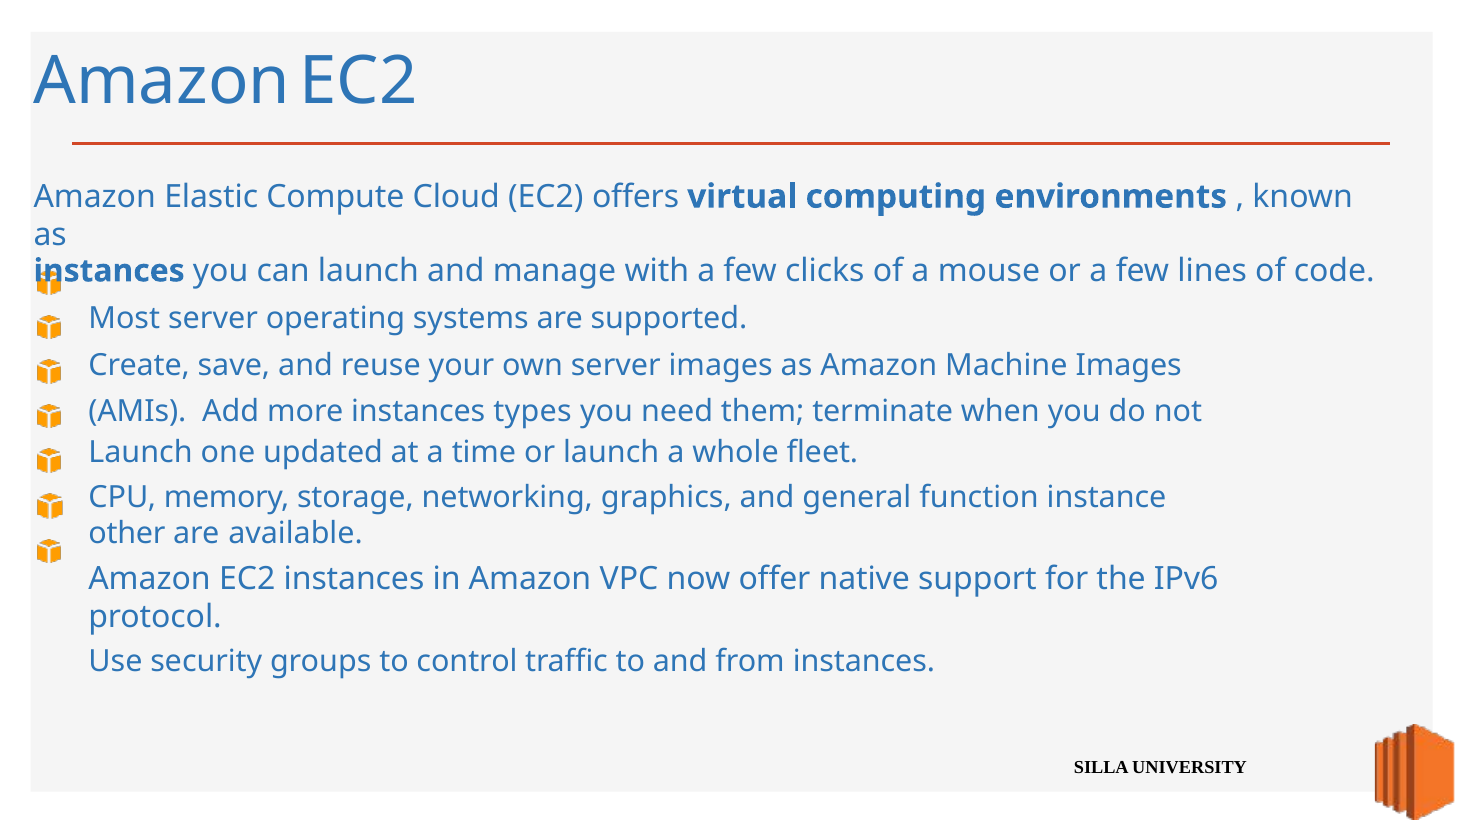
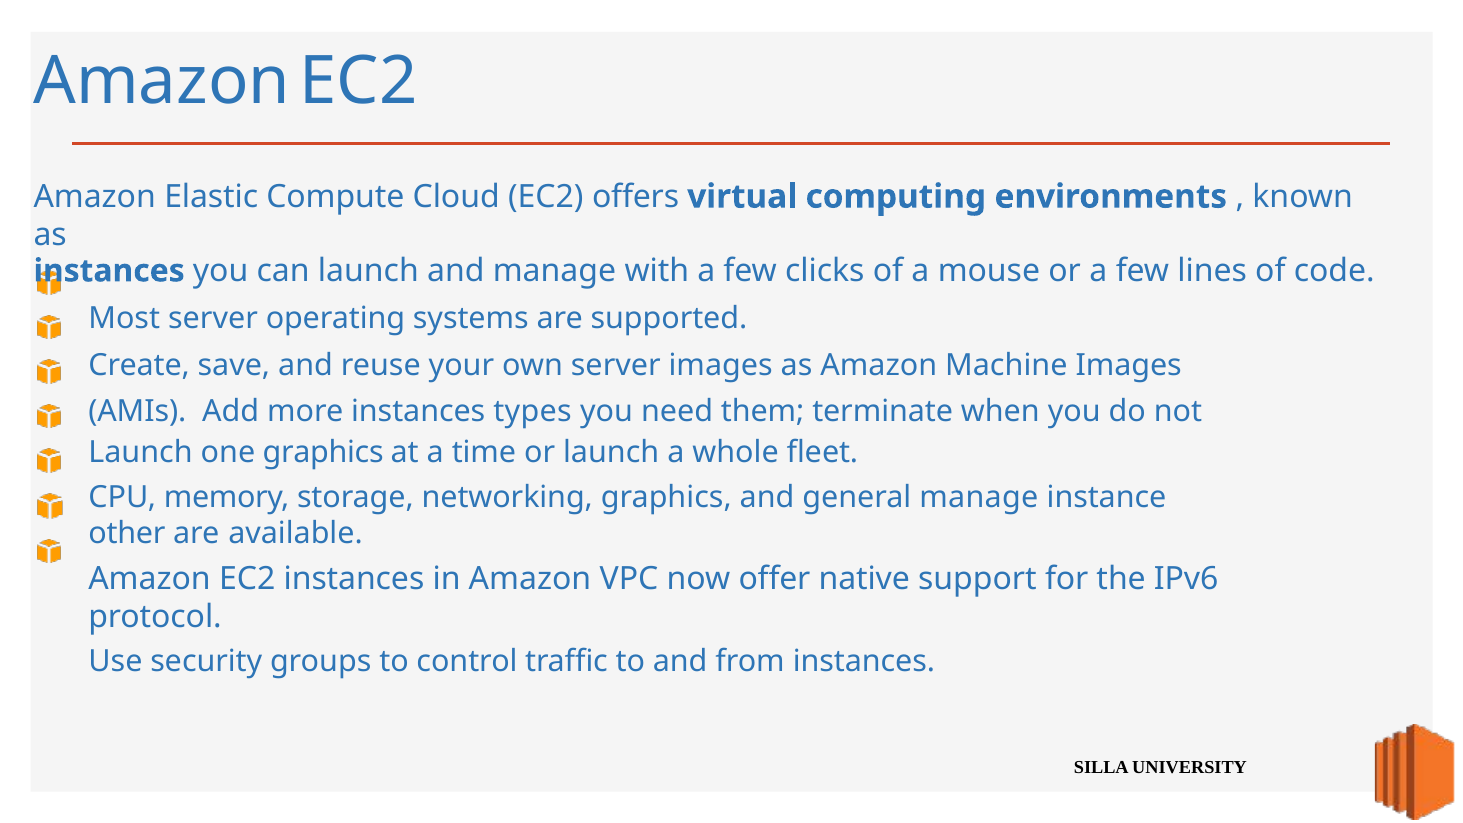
one updated: updated -> graphics
general function: function -> manage
